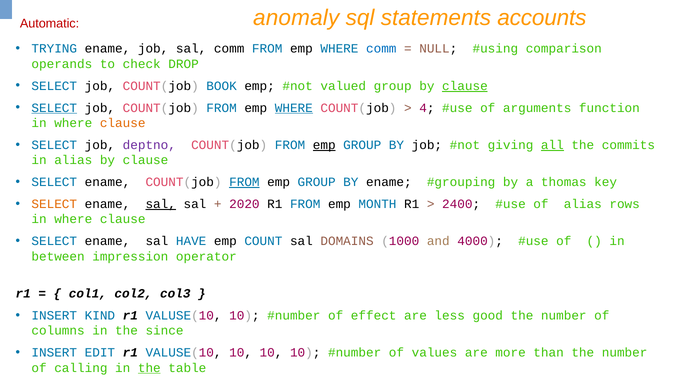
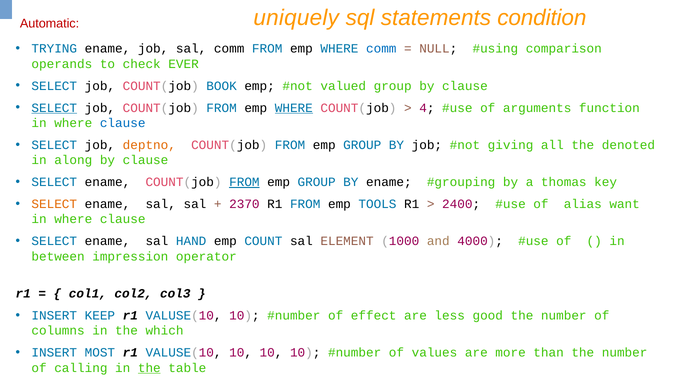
anomaly: anomaly -> uniquely
accounts: accounts -> condition
DROP: DROP -> EVER
clause at (465, 86) underline: present -> none
clause at (123, 123) colour: orange -> blue
deptno colour: purple -> orange
emp at (324, 145) underline: present -> none
all underline: present -> none
commits: commits -> denoted
in alias: alias -> along
sal at (161, 204) underline: present -> none
2020: 2020 -> 2370
MONTH: MONTH -> TOOLS
rows: rows -> want
HAVE: HAVE -> HAND
DOMAINS: DOMAINS -> ELEMENT
KIND: KIND -> KEEP
since: since -> which
EDIT: EDIT -> MOST
